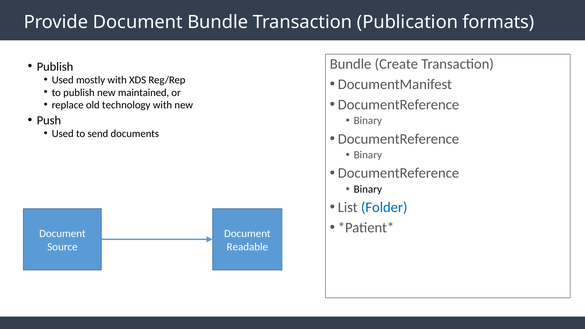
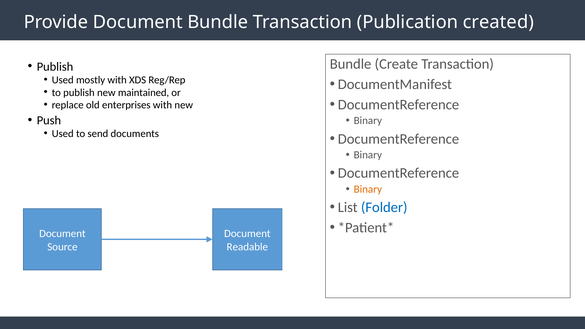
formats: formats -> created
technology: technology -> enterprises
Binary at (368, 189) colour: black -> orange
